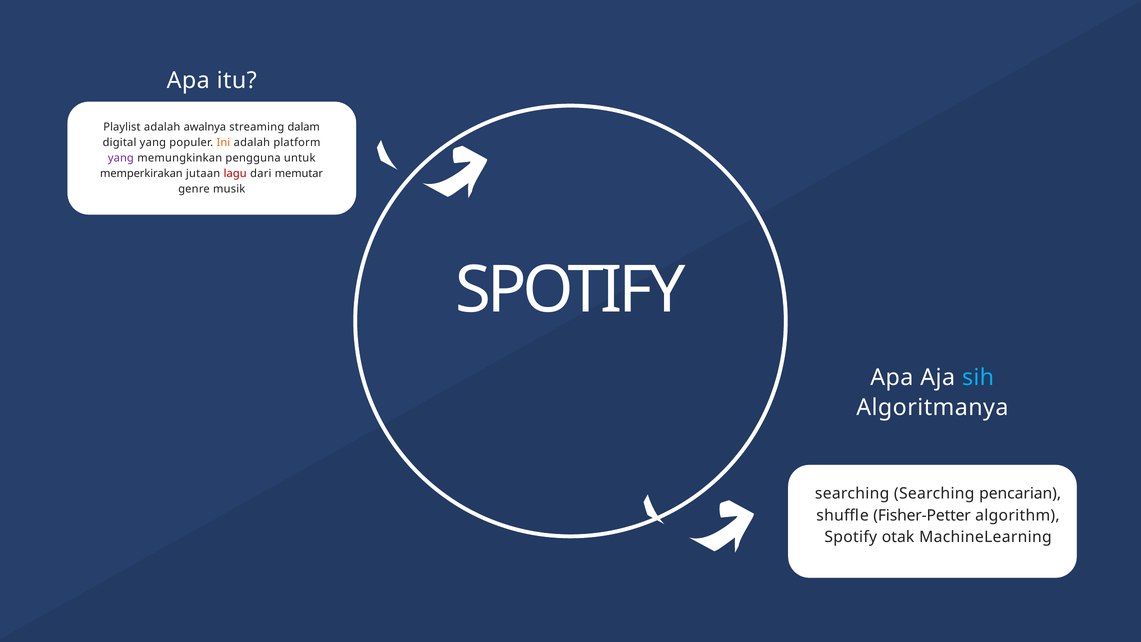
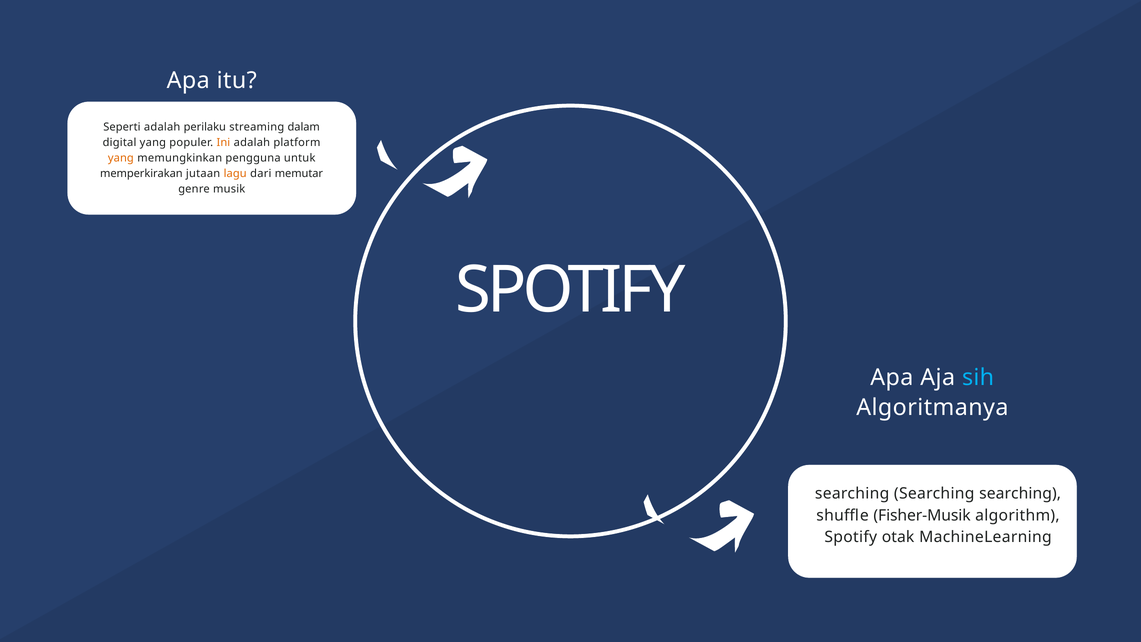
Playlist: Playlist -> Seperti
awalnya: awalnya -> perilaku
yang at (121, 158) colour: purple -> orange
lagu colour: red -> orange
searching Searching pencarian: pencarian -> searching
Fisher-Petter: Fisher-Petter -> Fisher-Musik
